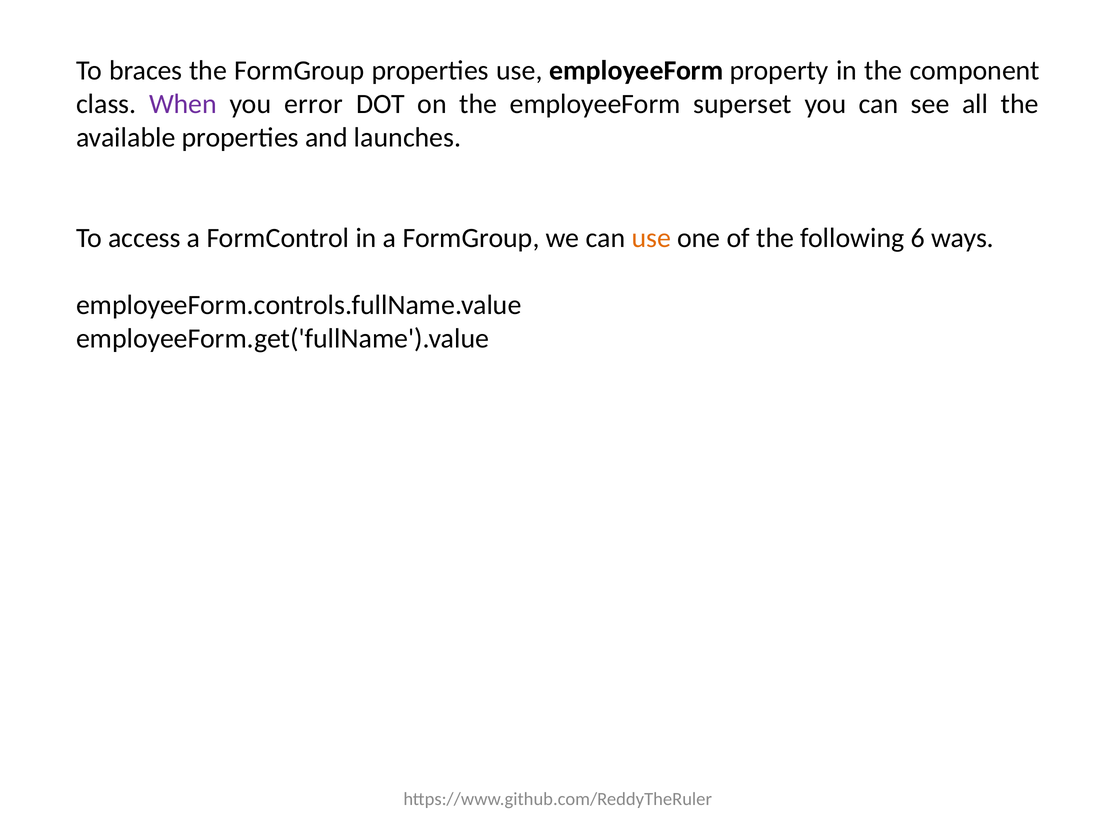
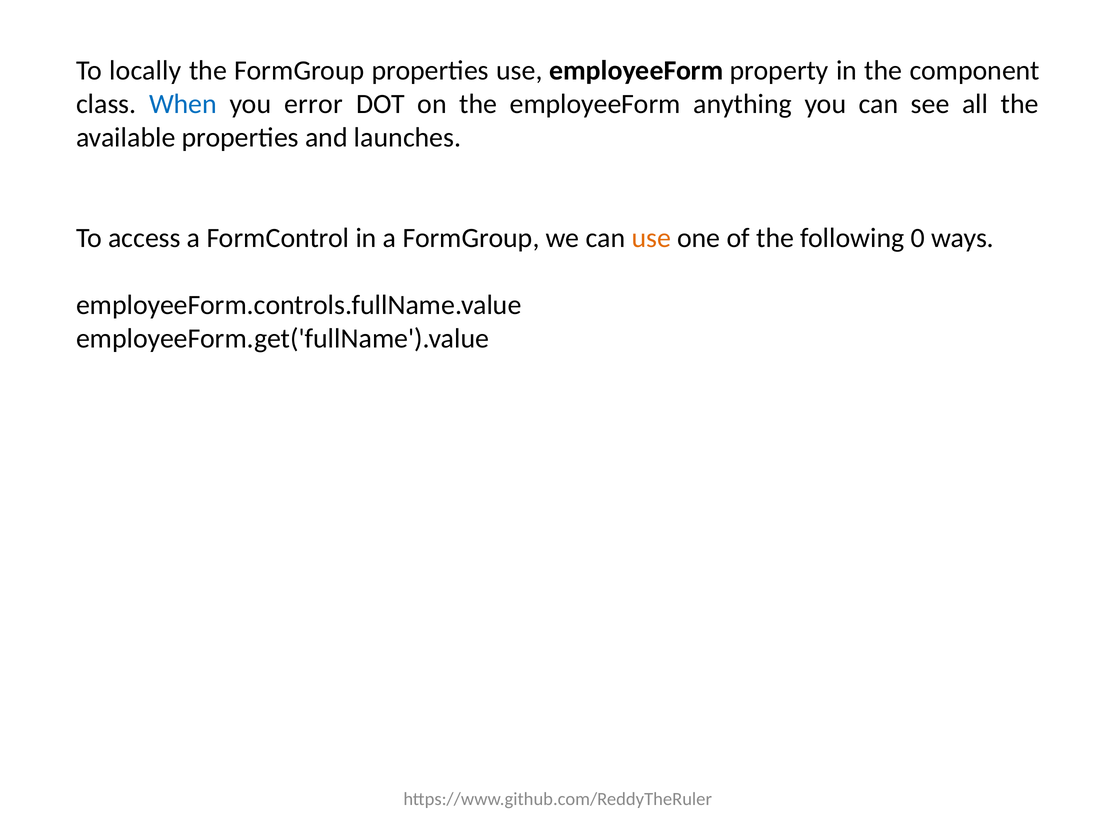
braces: braces -> locally
When colour: purple -> blue
superset: superset -> anything
6: 6 -> 0
